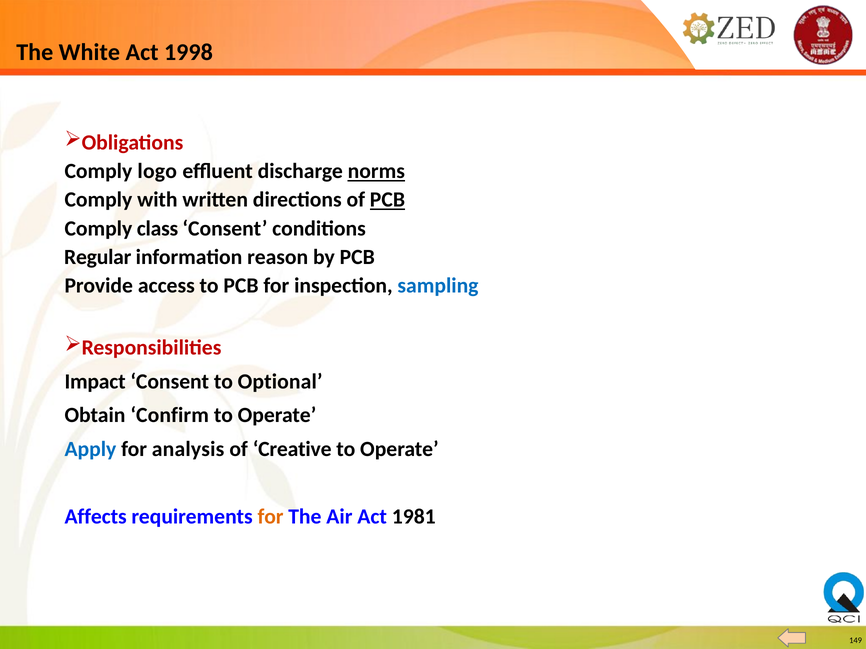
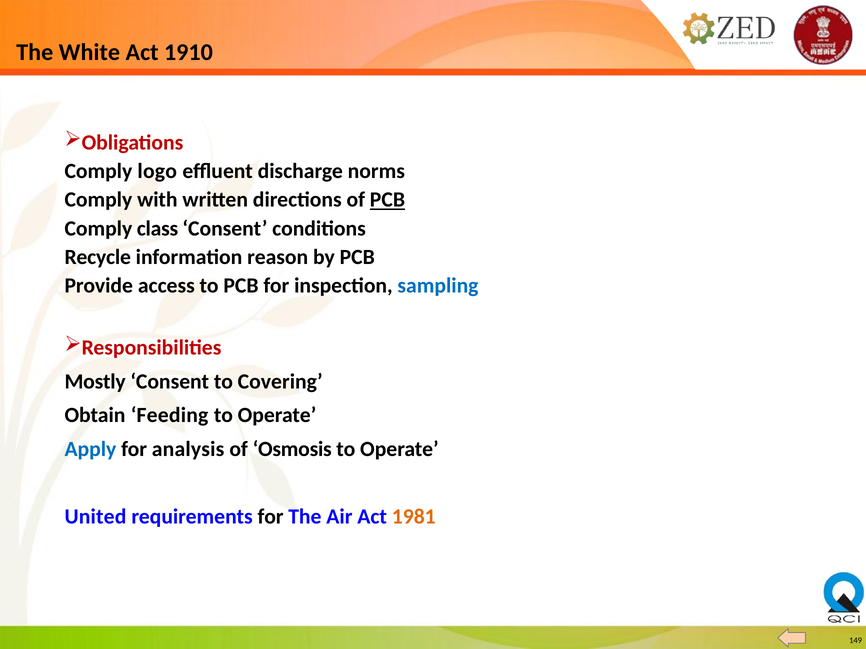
1998: 1998 -> 1910
norms underline: present -> none
Regular: Regular -> Recycle
Impact: Impact -> Mostly
Optional: Optional -> Covering
Confirm: Confirm -> Feeding
Creative: Creative -> Osmosis
Affects: Affects -> United
for at (271, 517) colour: orange -> black
1981 colour: black -> orange
